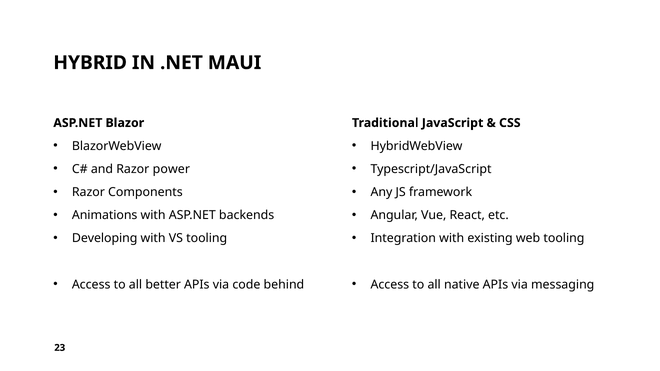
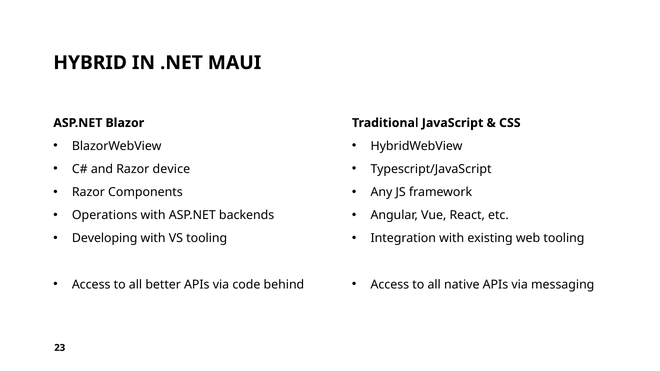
power: power -> device
Animations: Animations -> Operations
